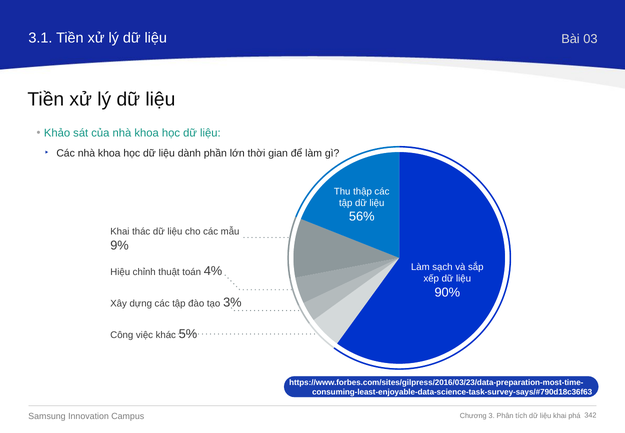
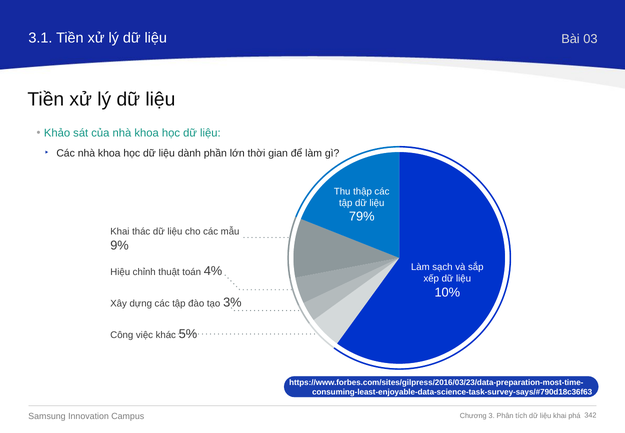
56%: 56% -> 79%
90%: 90% -> 10%
